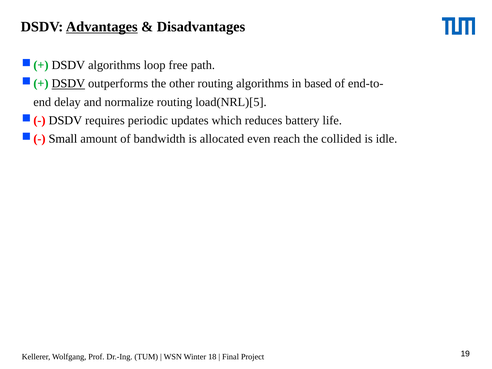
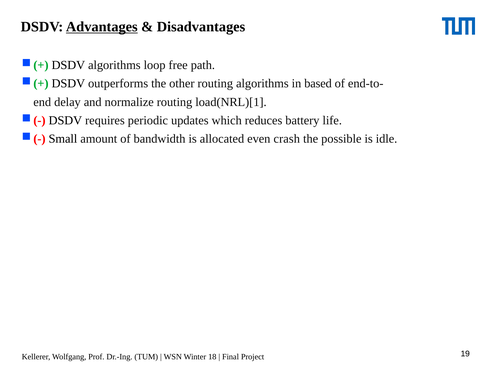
DSDV at (68, 84) underline: present -> none
load(NRL)[5: load(NRL)[5 -> load(NRL)[1
reach: reach -> crash
collided: collided -> possible
